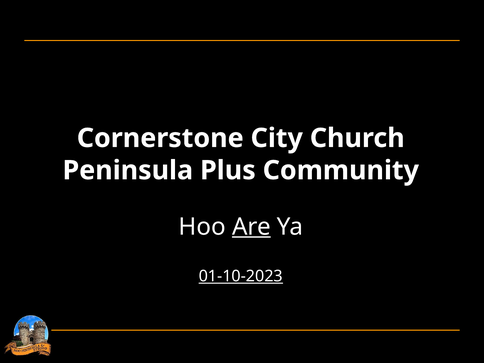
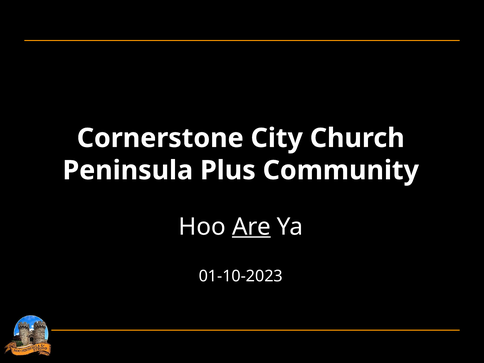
01-10-2023 underline: present -> none
